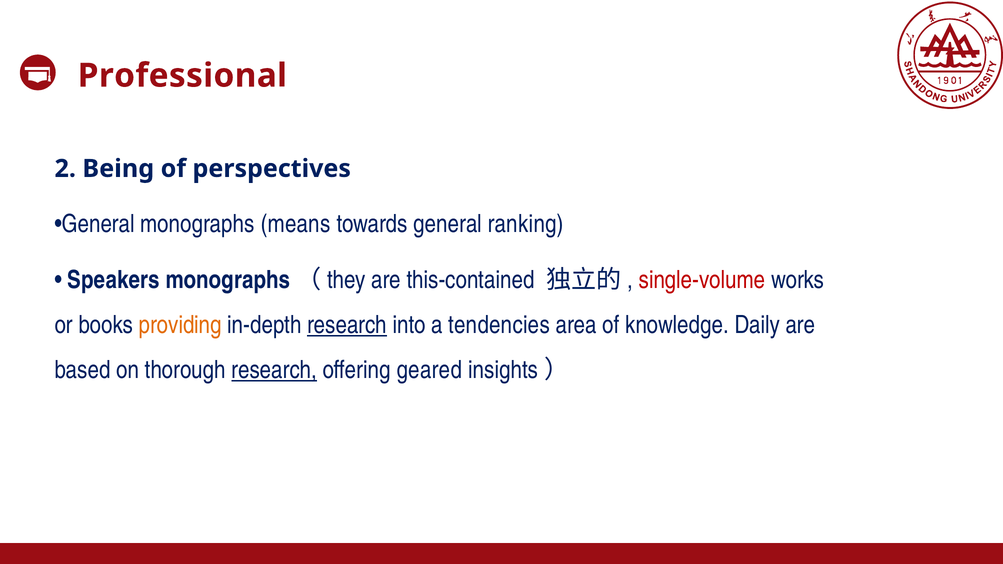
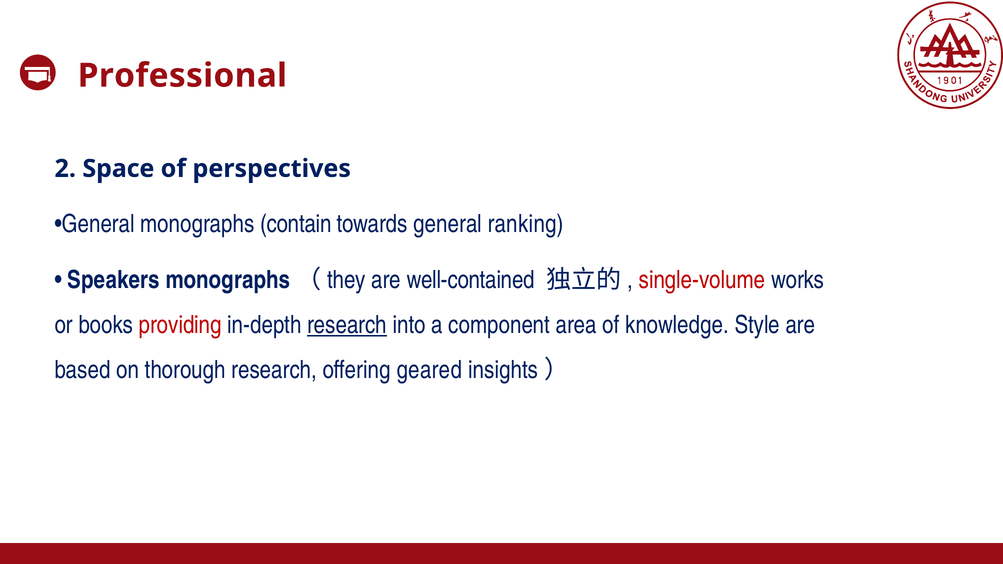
Being: Being -> Space
means: means -> contain
this-contained: this-contained -> well-contained
providing colour: orange -> red
tendencies: tendencies -> component
Daily: Daily -> Style
research at (274, 370) underline: present -> none
